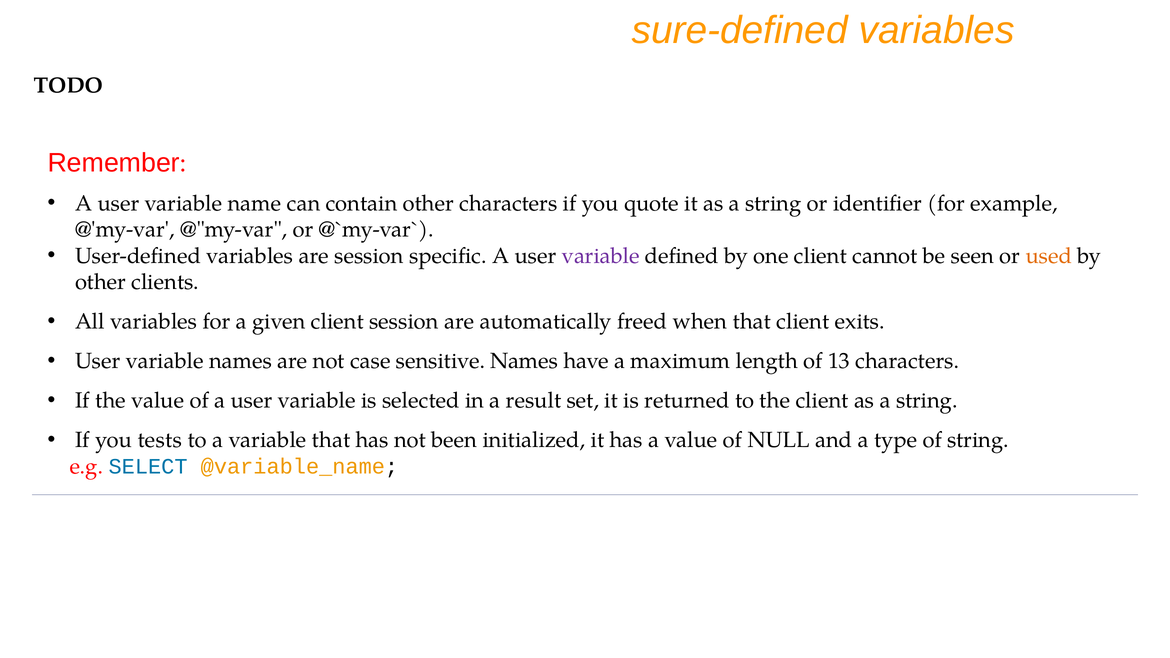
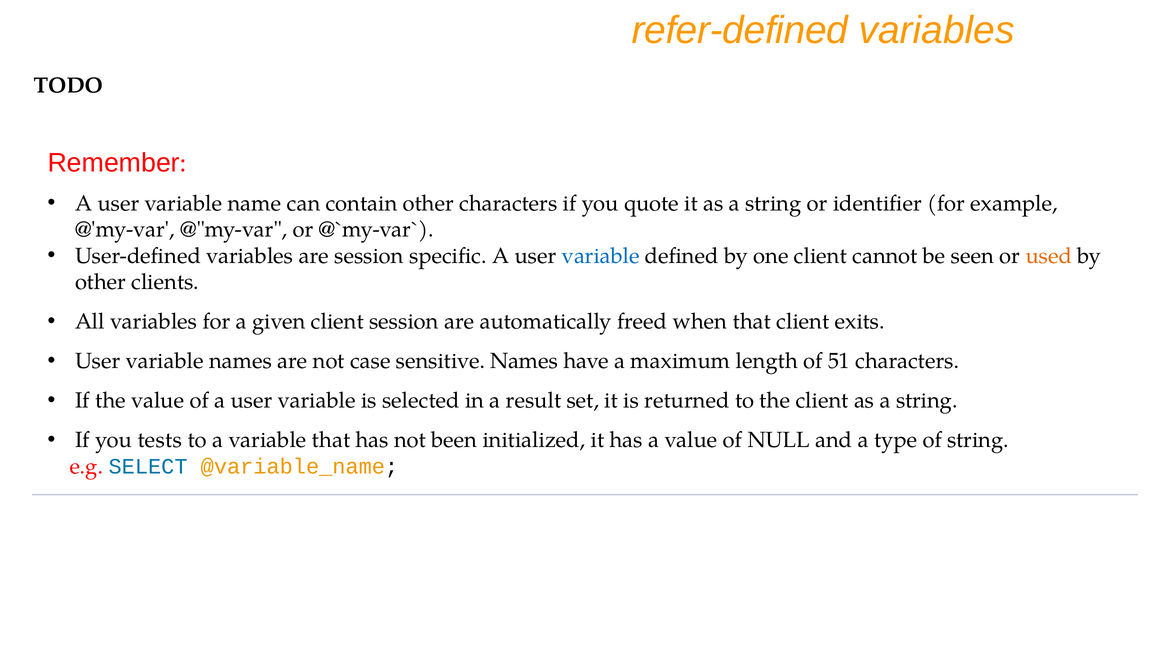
sure-defined: sure-defined -> refer-defined
variable at (601, 256) colour: purple -> blue
13: 13 -> 51
